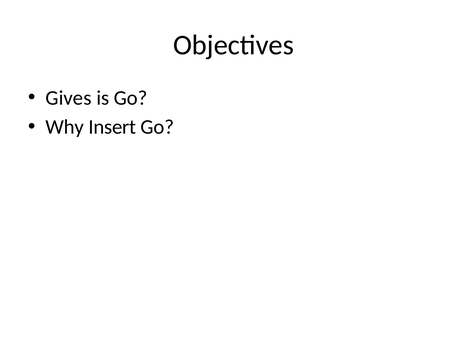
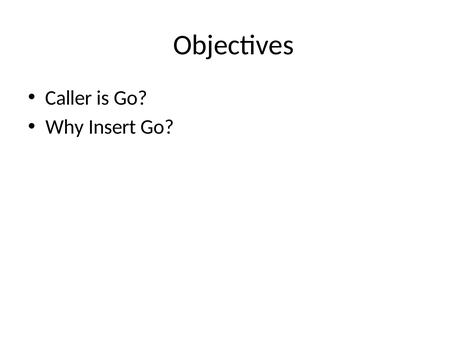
Gives: Gives -> Caller
